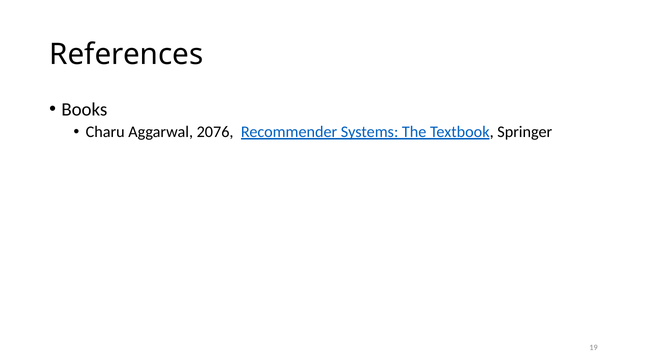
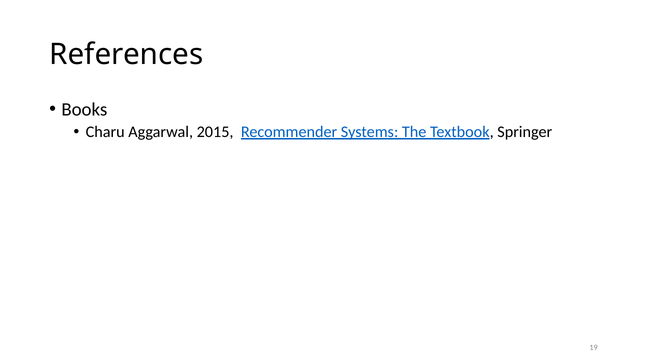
2076: 2076 -> 2015
